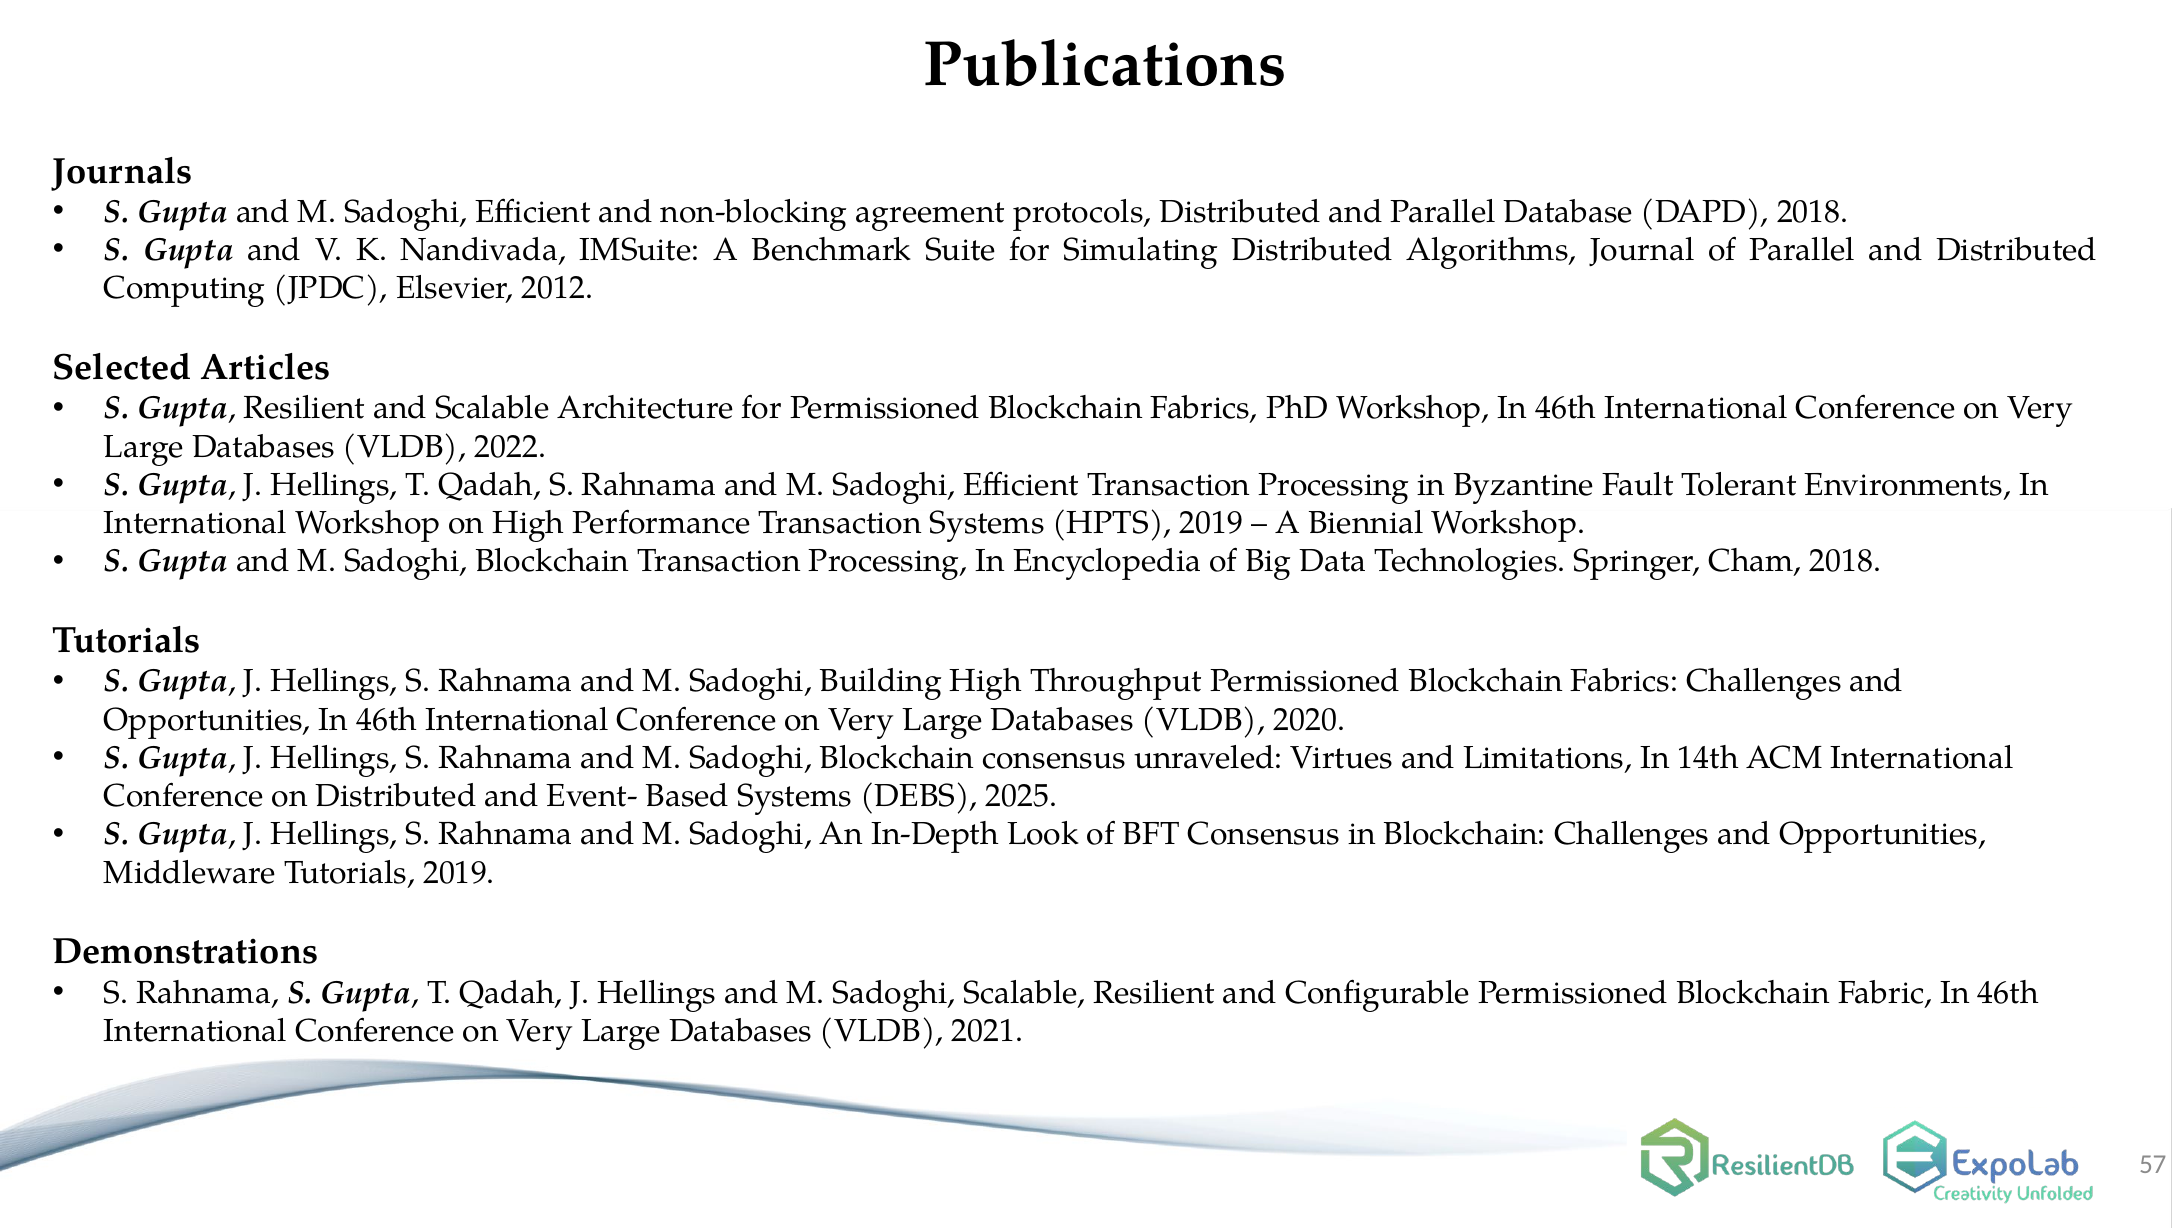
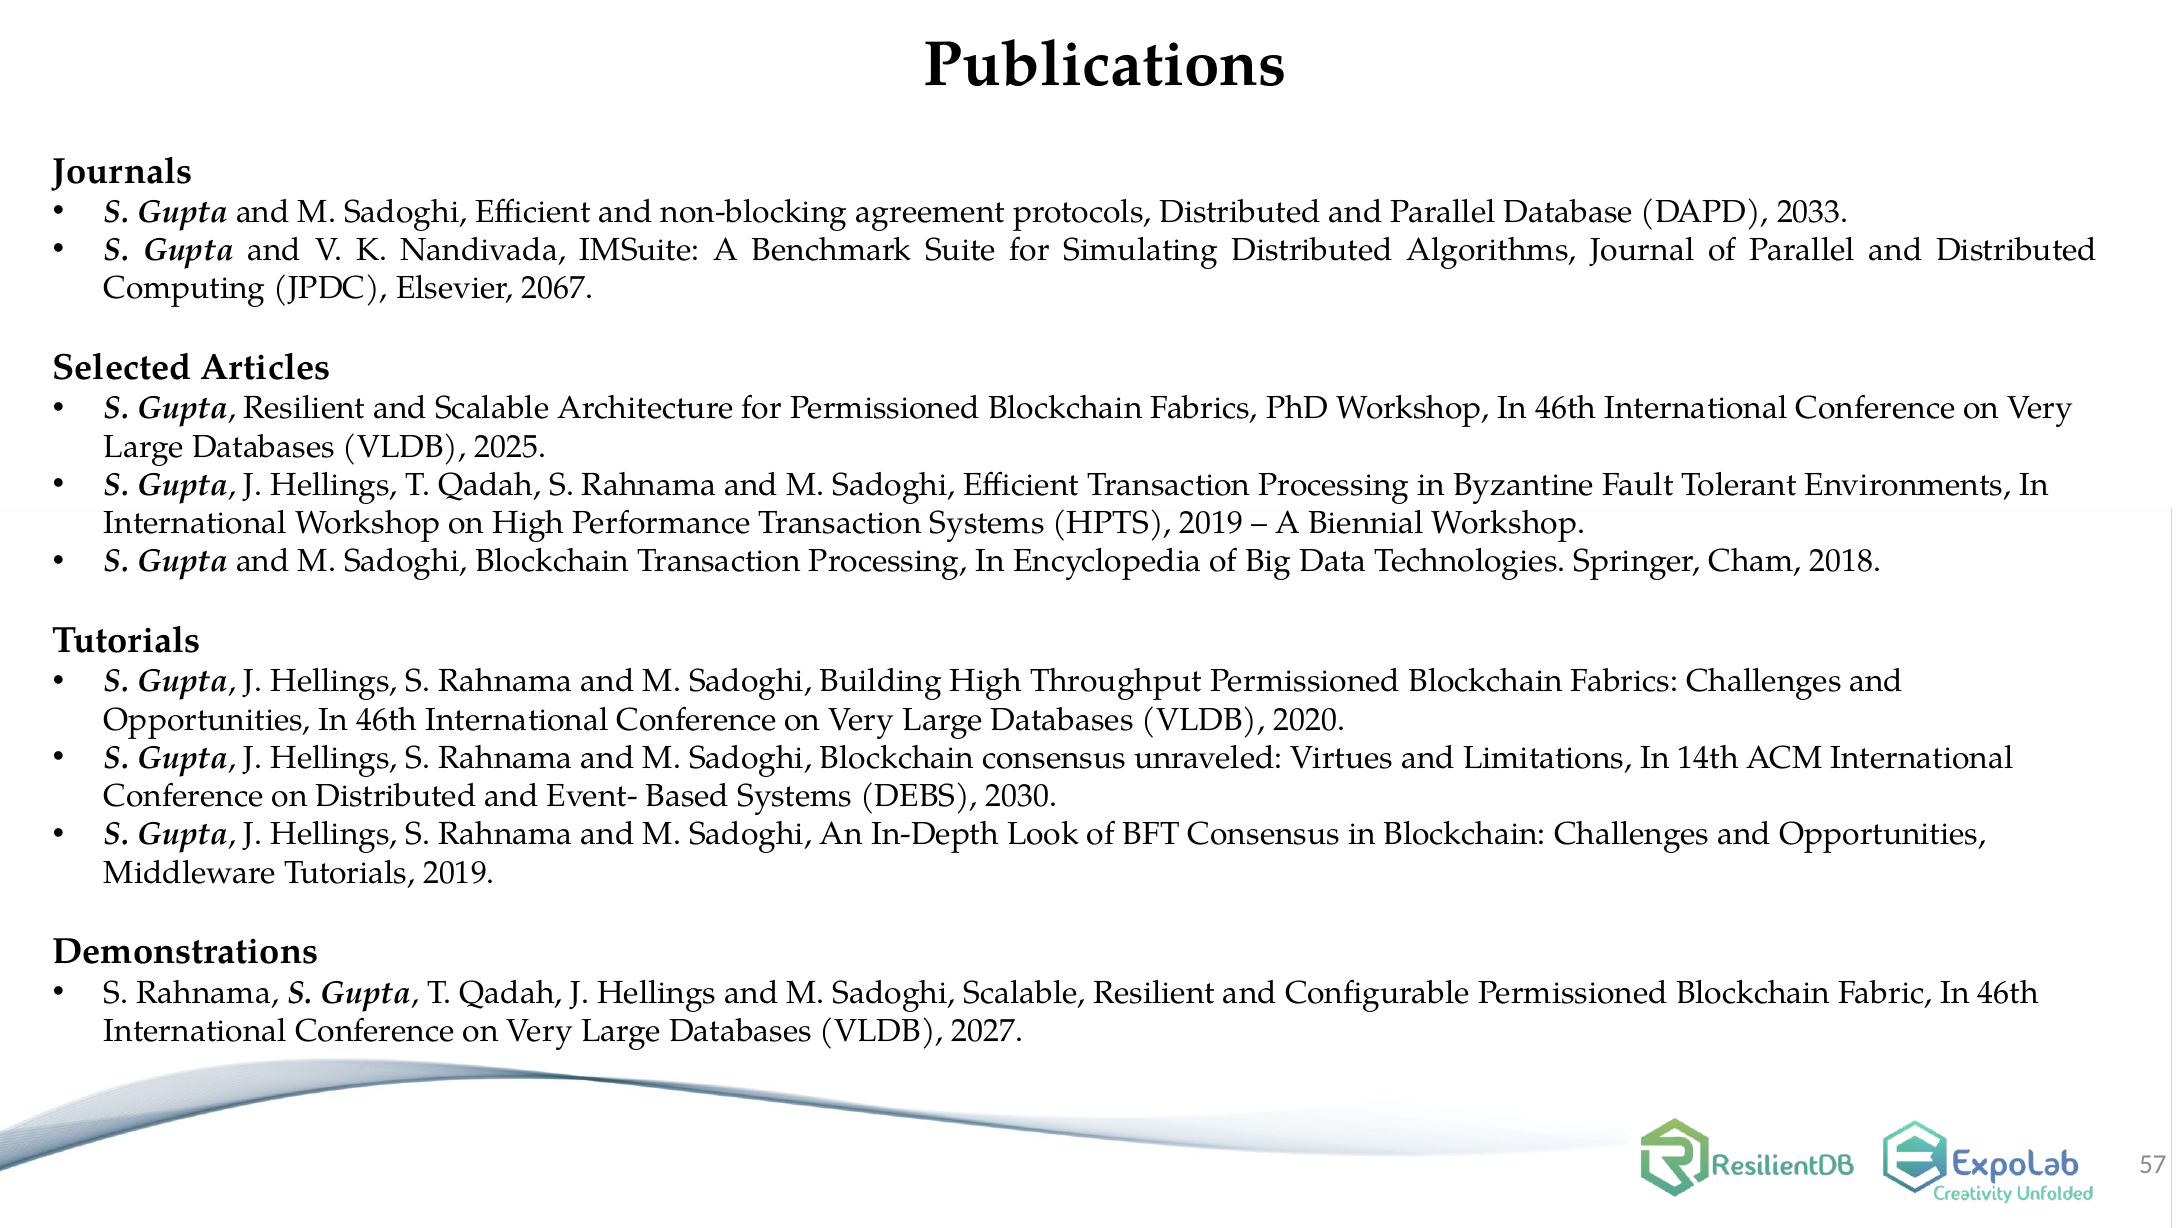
DAPD 2018: 2018 -> 2033
2012: 2012 -> 2067
2022: 2022 -> 2025
2025: 2025 -> 2030
2021: 2021 -> 2027
